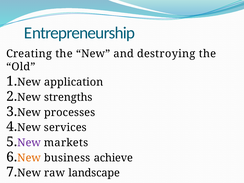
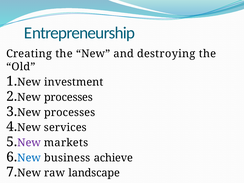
application: application -> investment
strengths at (68, 97): strengths -> processes
New at (29, 158) colour: orange -> blue
